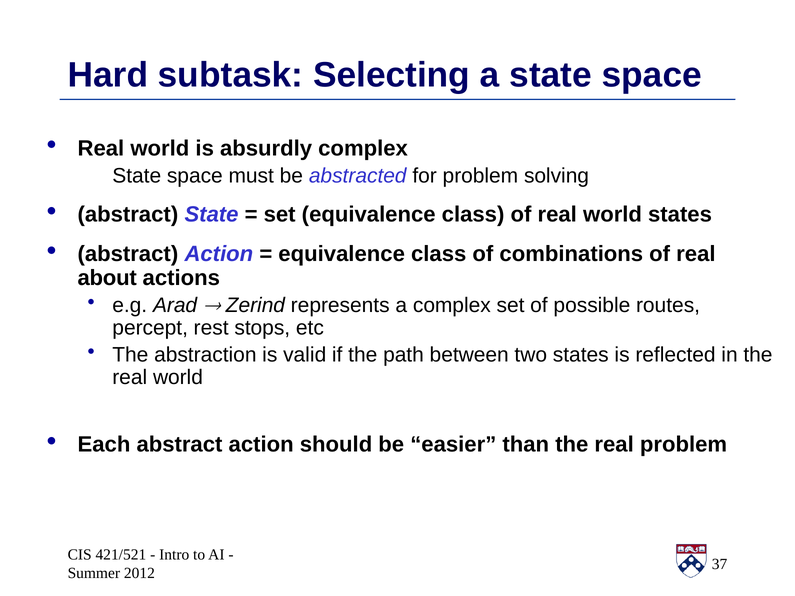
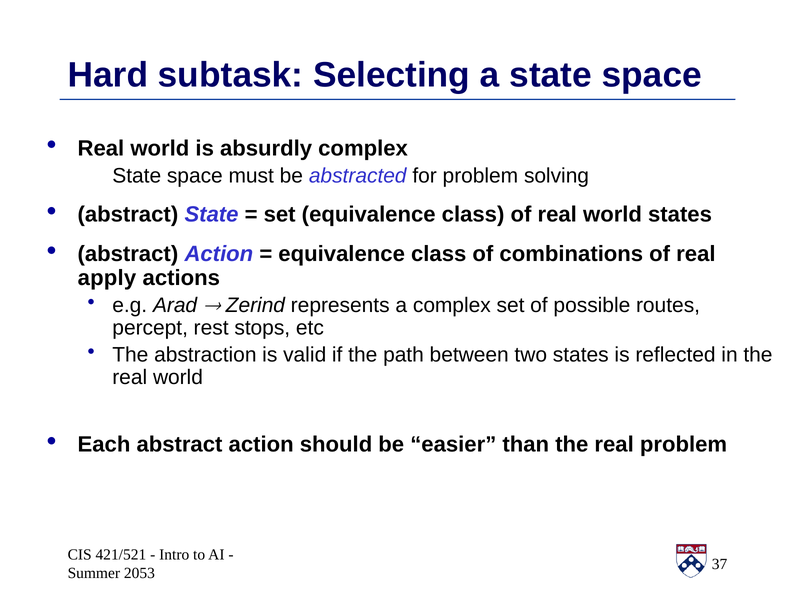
about: about -> apply
2012: 2012 -> 2053
